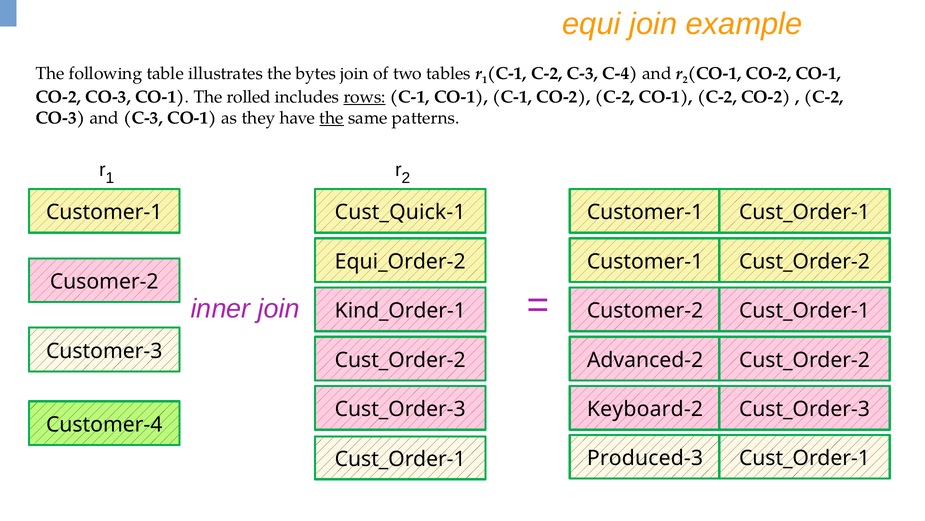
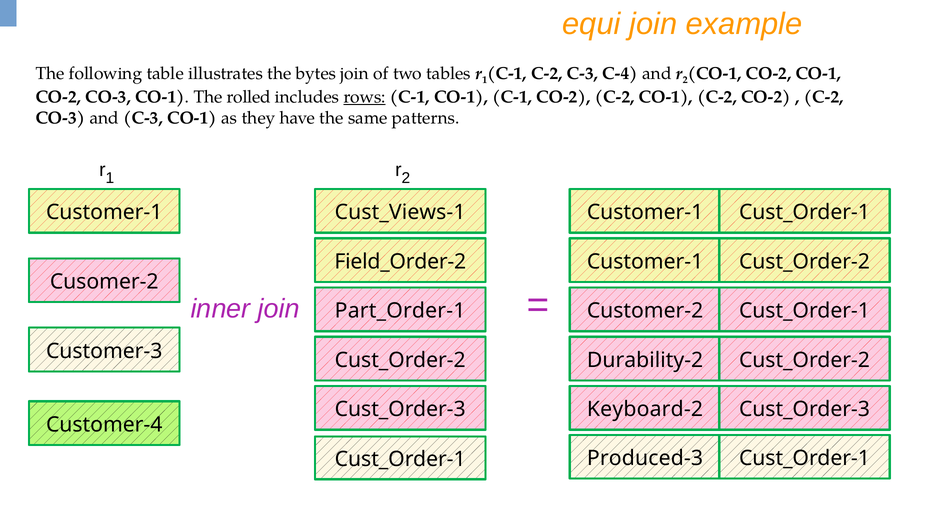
the at (332, 118) underline: present -> none
Cust_Quick-1: Cust_Quick-1 -> Cust_Views-1
Equi_Order-2: Equi_Order-2 -> Field_Order-2
Kind_Order-1: Kind_Order-1 -> Part_Order-1
Advanced-2: Advanced-2 -> Durability-2
